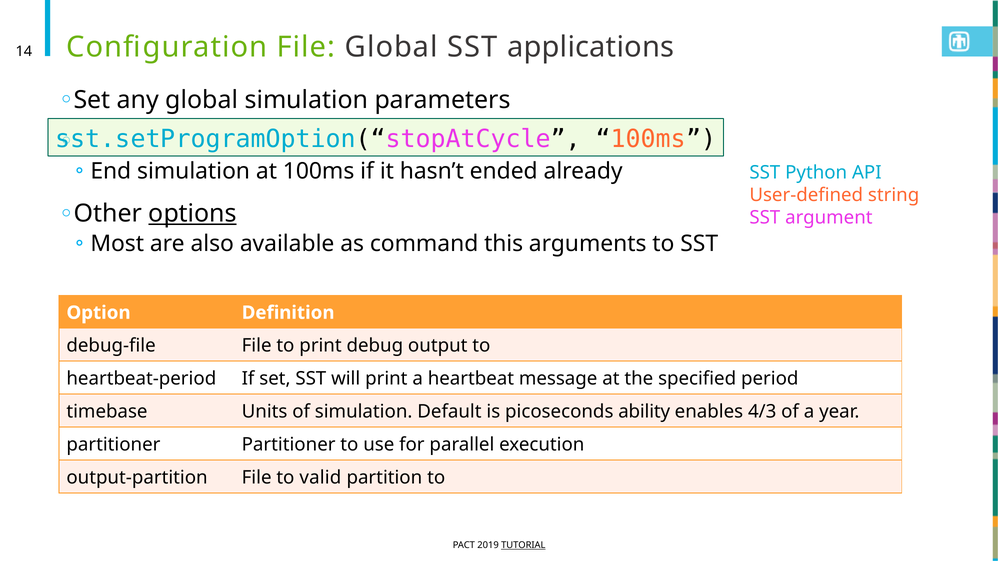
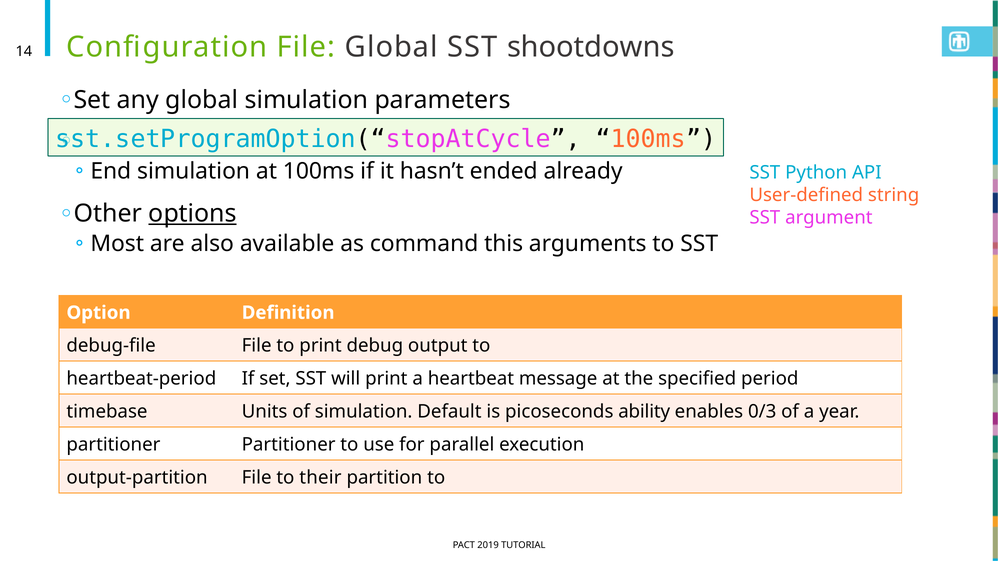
applications: applications -> shootdowns
4/3: 4/3 -> 0/3
valid: valid -> their
TUTORIAL underline: present -> none
